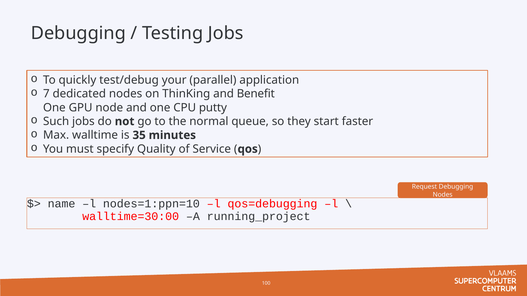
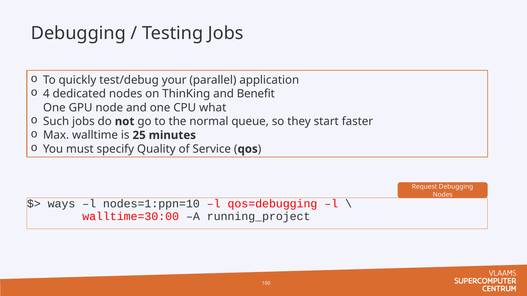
7: 7 -> 4
putty: putty -> what
35: 35 -> 25
name: name -> ways
